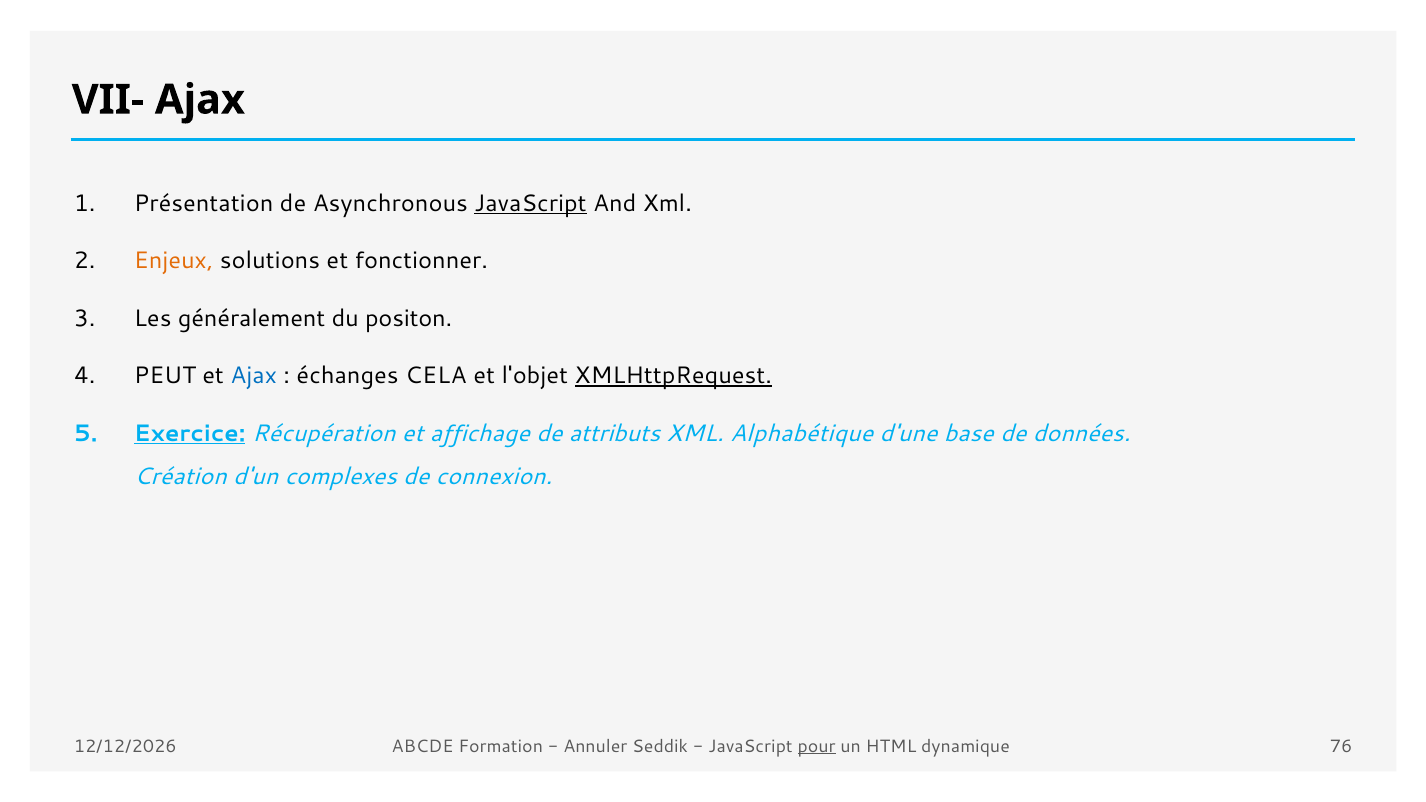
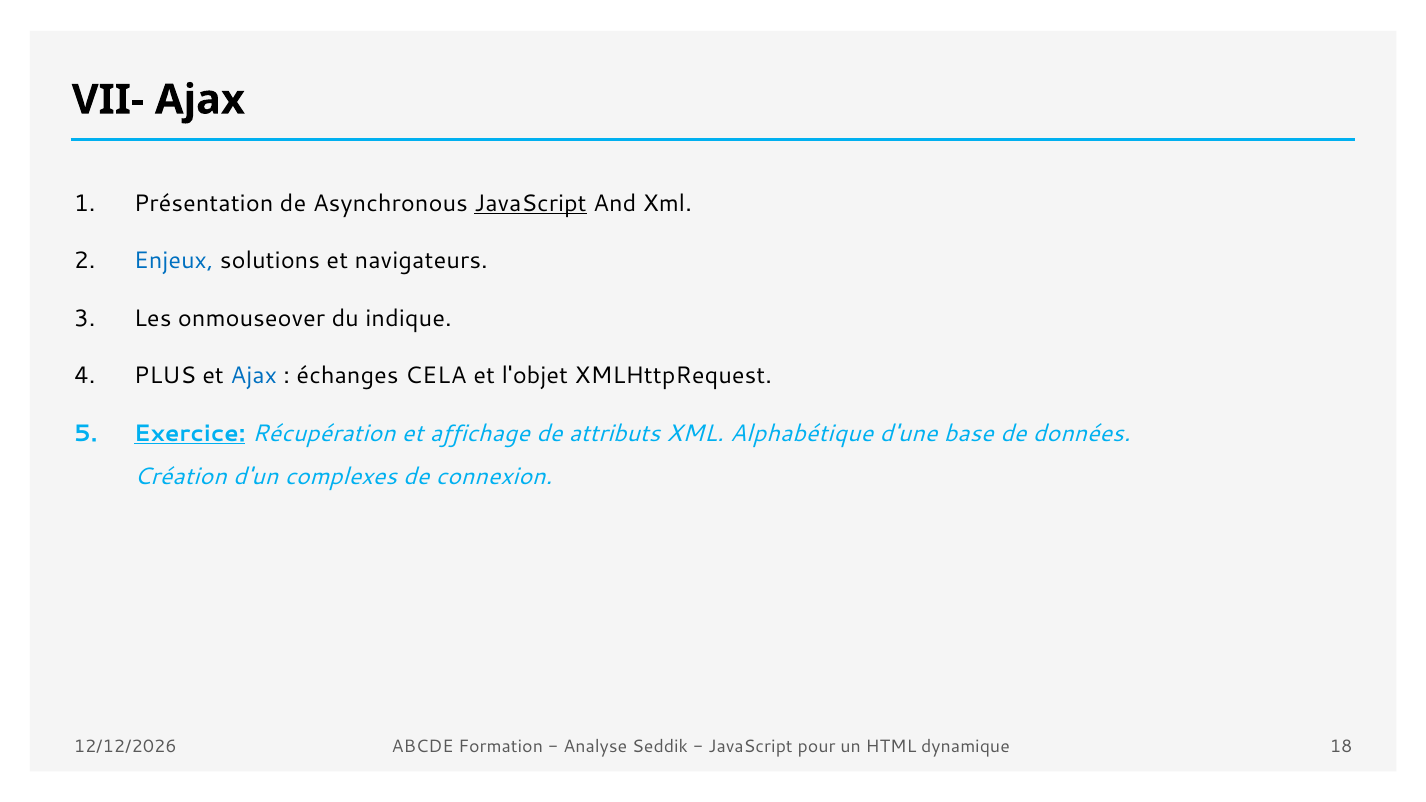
Enjeux colour: orange -> blue
fonctionner: fonctionner -> navigateurs
généralement: généralement -> onmouseover
positon: positon -> indique
PEUT: PEUT -> PLUS
XMLHttpRequest underline: present -> none
Annuler: Annuler -> Analyse
pour underline: present -> none
76: 76 -> 18
